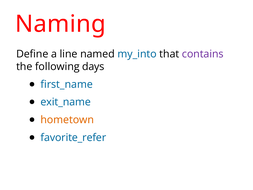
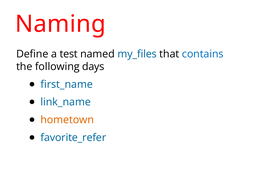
line: line -> test
my_into: my_into -> my_files
contains colour: purple -> blue
exit_name: exit_name -> link_name
